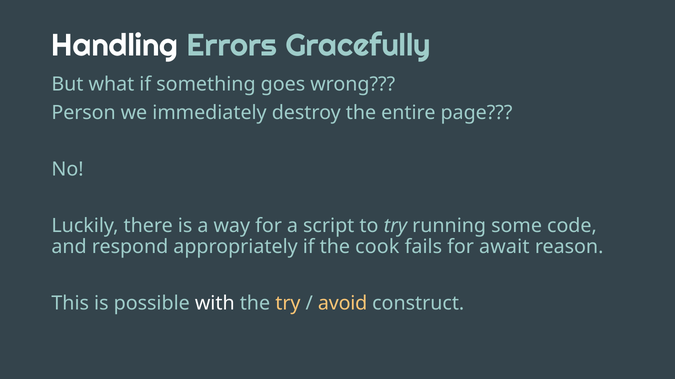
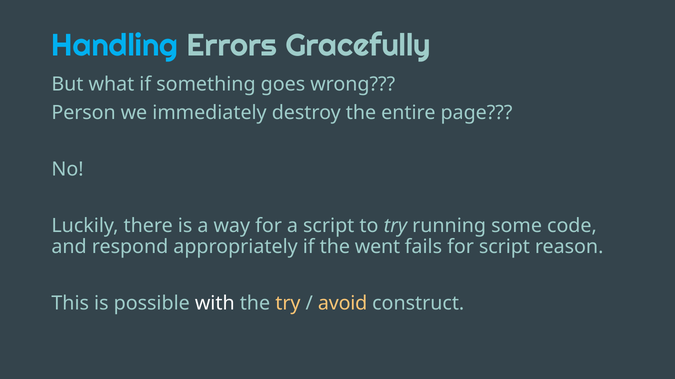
Handling colour: white -> light blue
cook: cook -> went
for await: await -> script
